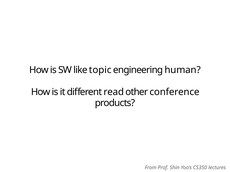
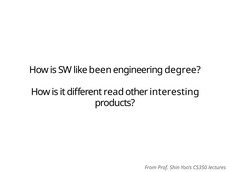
topic: topic -> been
human: human -> degree
conference: conference -> interesting
